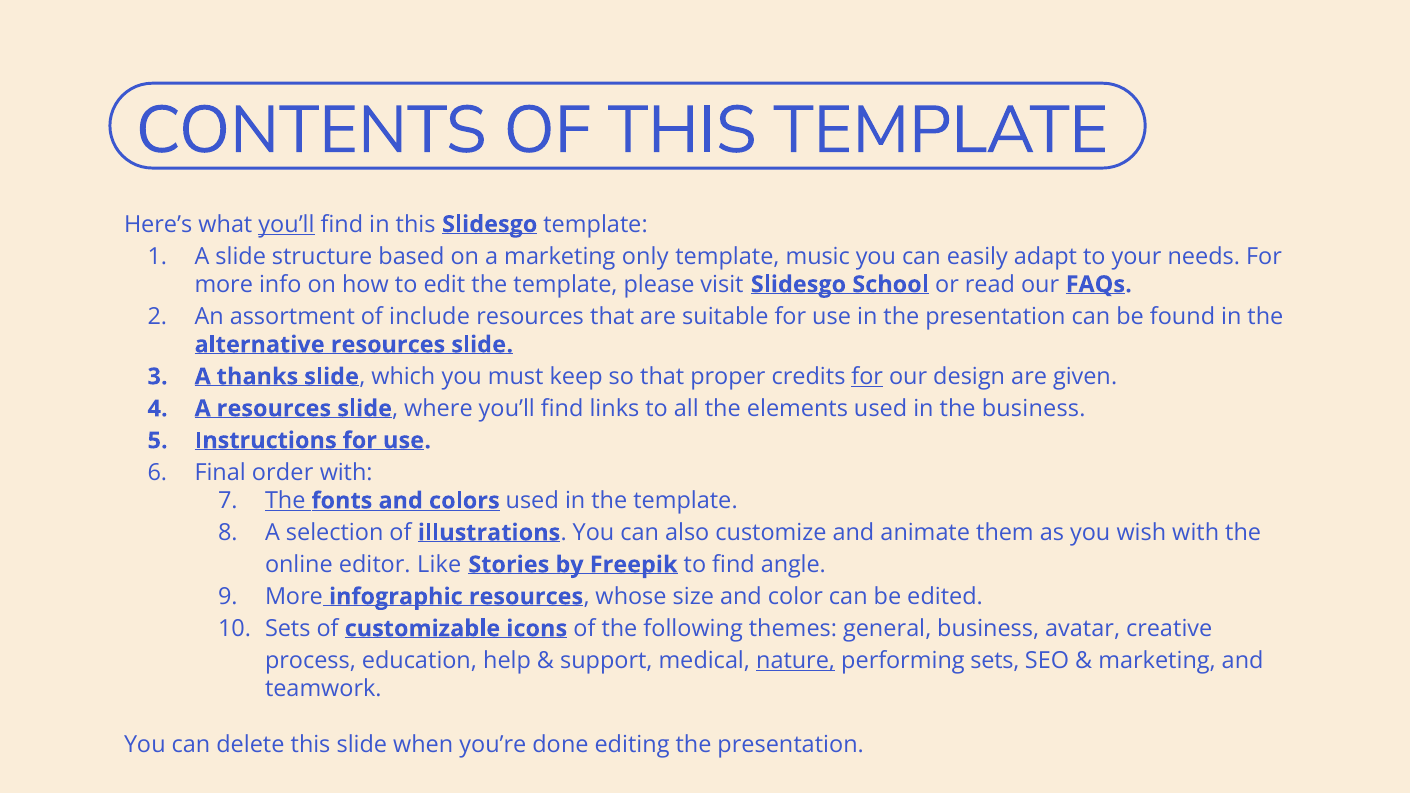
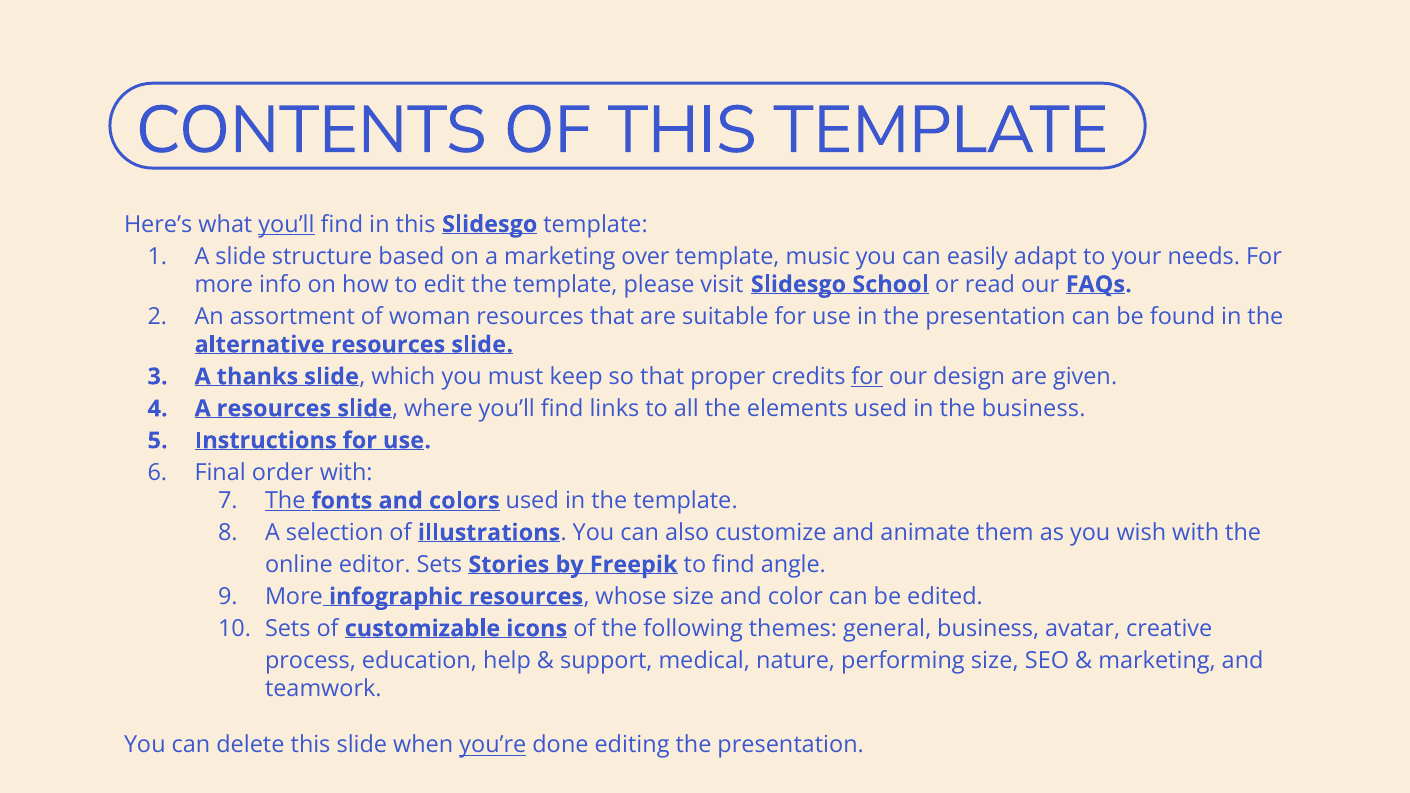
only: only -> over
include: include -> woman
editor Like: Like -> Sets
nature underline: present -> none
performing sets: sets -> size
you’re underline: none -> present
